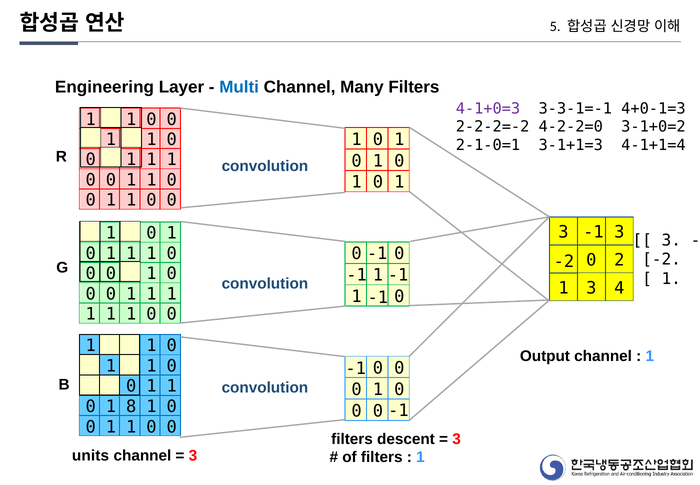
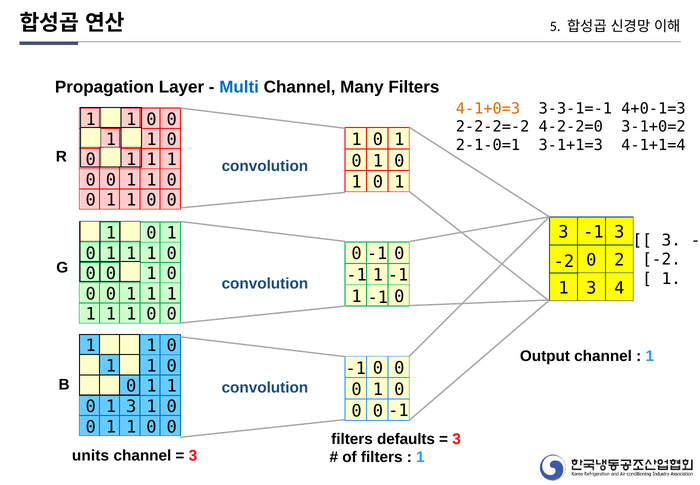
Engineering: Engineering -> Propagation
4-1+0=3 colour: purple -> orange
0 1 8: 8 -> 3
descent: descent -> defaults
